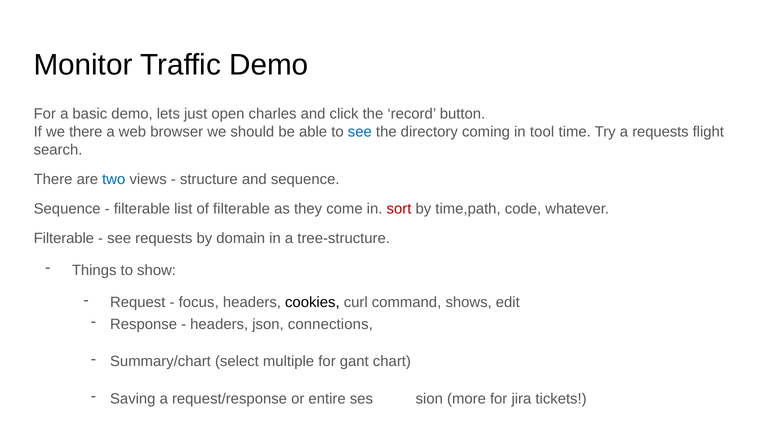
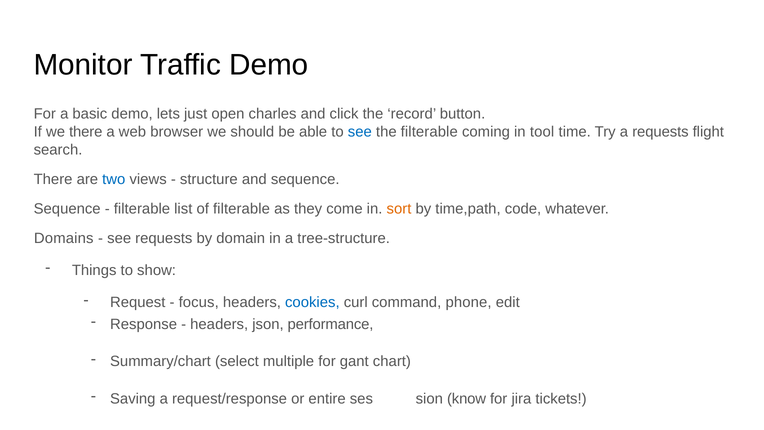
the directory: directory -> filterable
sort colour: red -> orange
Filterable at (64, 238): Filterable -> Domains
cookies colour: black -> blue
shows: shows -> phone
connections: connections -> performance
more: more -> know
